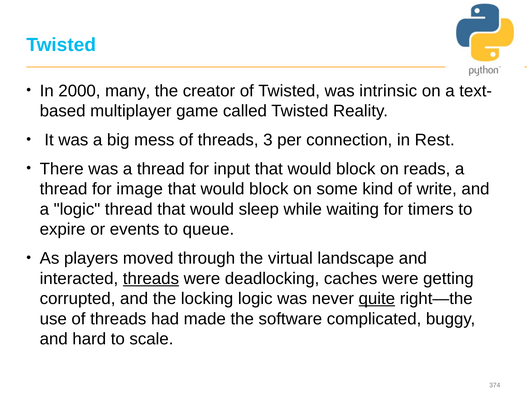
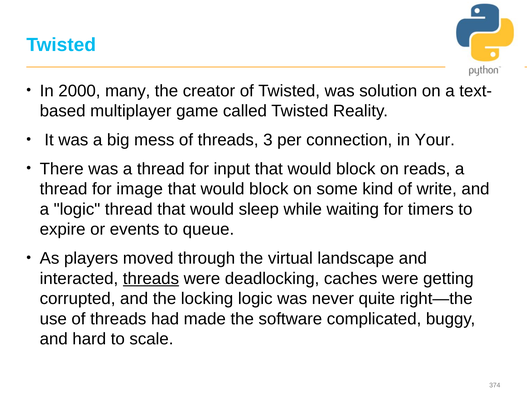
intrinsic: intrinsic -> solution
Rest: Rest -> Your
quite underline: present -> none
